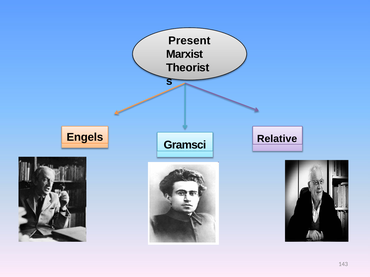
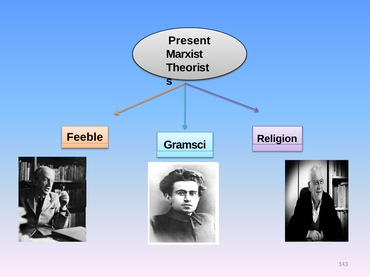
Engels: Engels -> Feeble
Relative: Relative -> Religion
